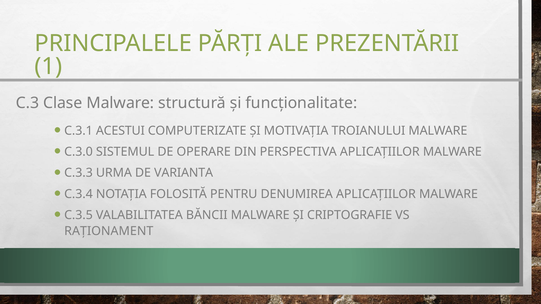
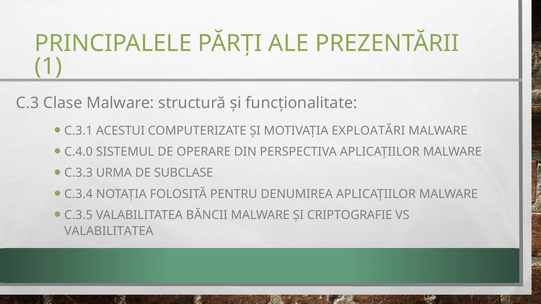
TROIANULUI: TROIANULUI -> EXPLOATĂRI
C.3.0: C.3.0 -> C.4.0
VARIANTA: VARIANTA -> SUBCLASE
RAȚIONAMENT at (109, 231): RAȚIONAMENT -> VALABILITATEA
